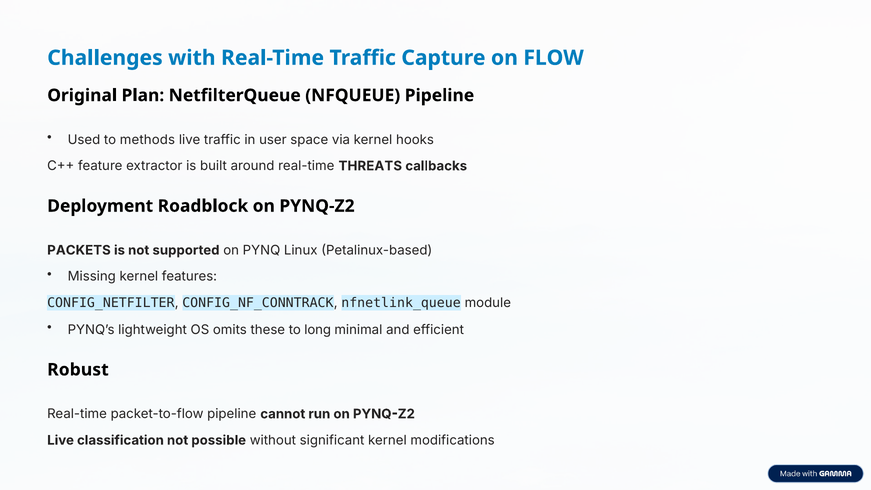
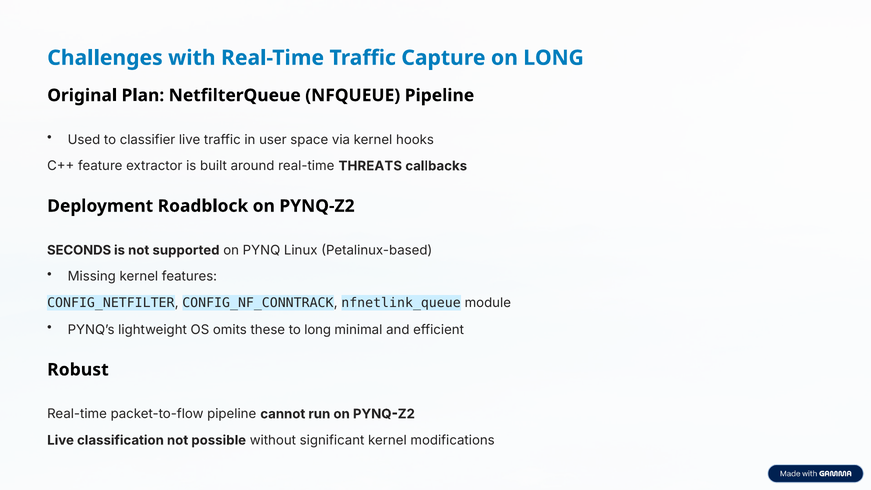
on FLOW: FLOW -> LONG
methods: methods -> classifier
PACKETS: PACKETS -> SECONDS
